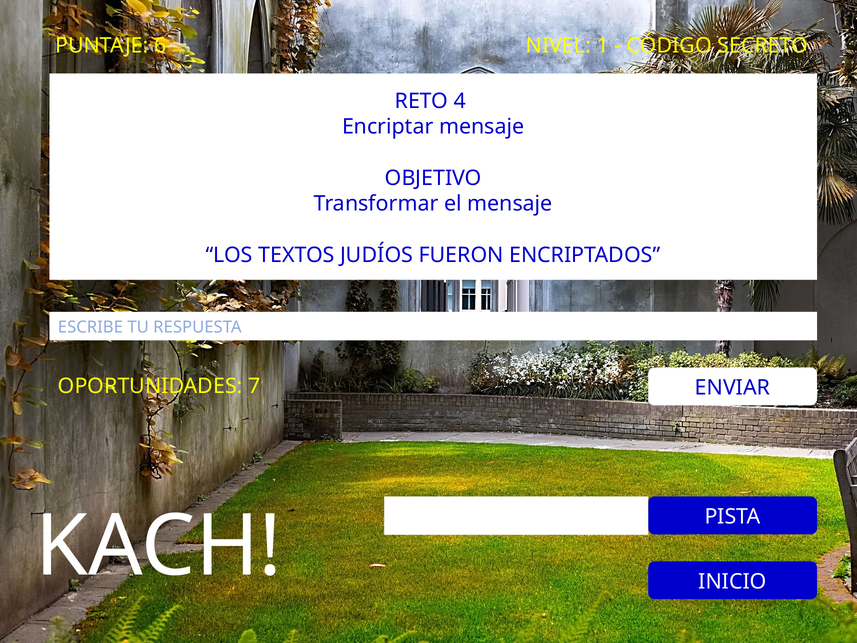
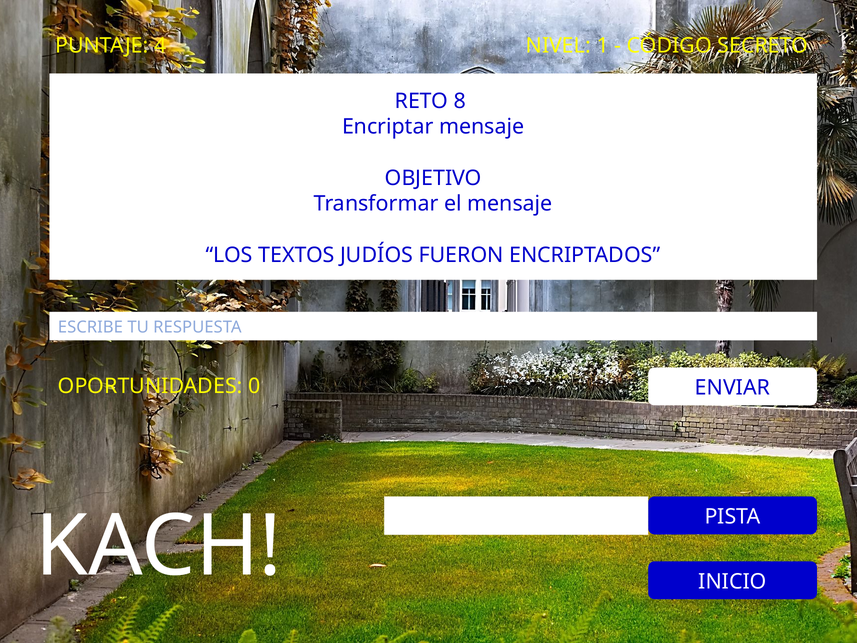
6: 6 -> 4
4: 4 -> 8
7: 7 -> 0
